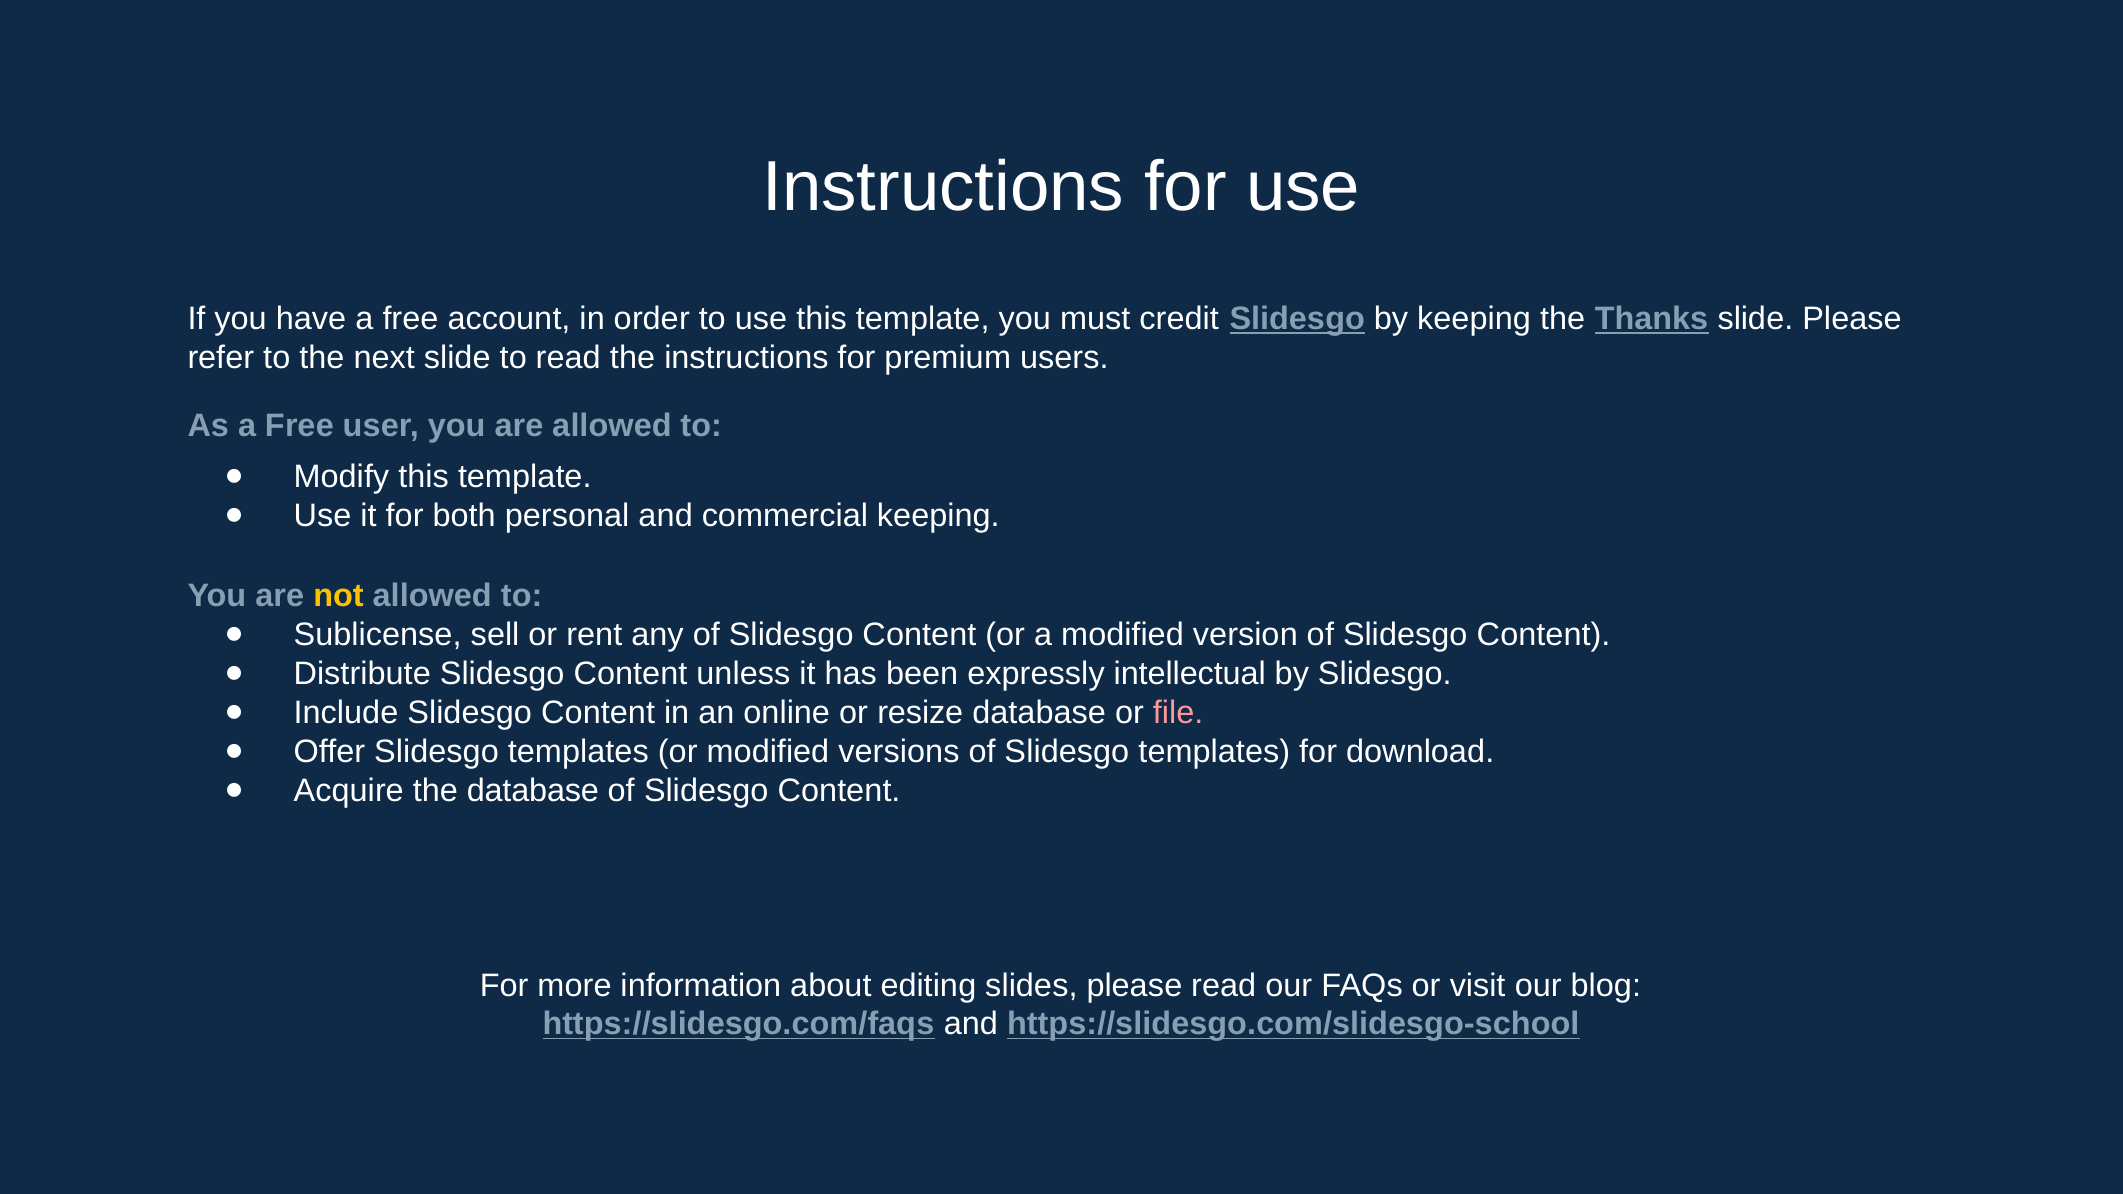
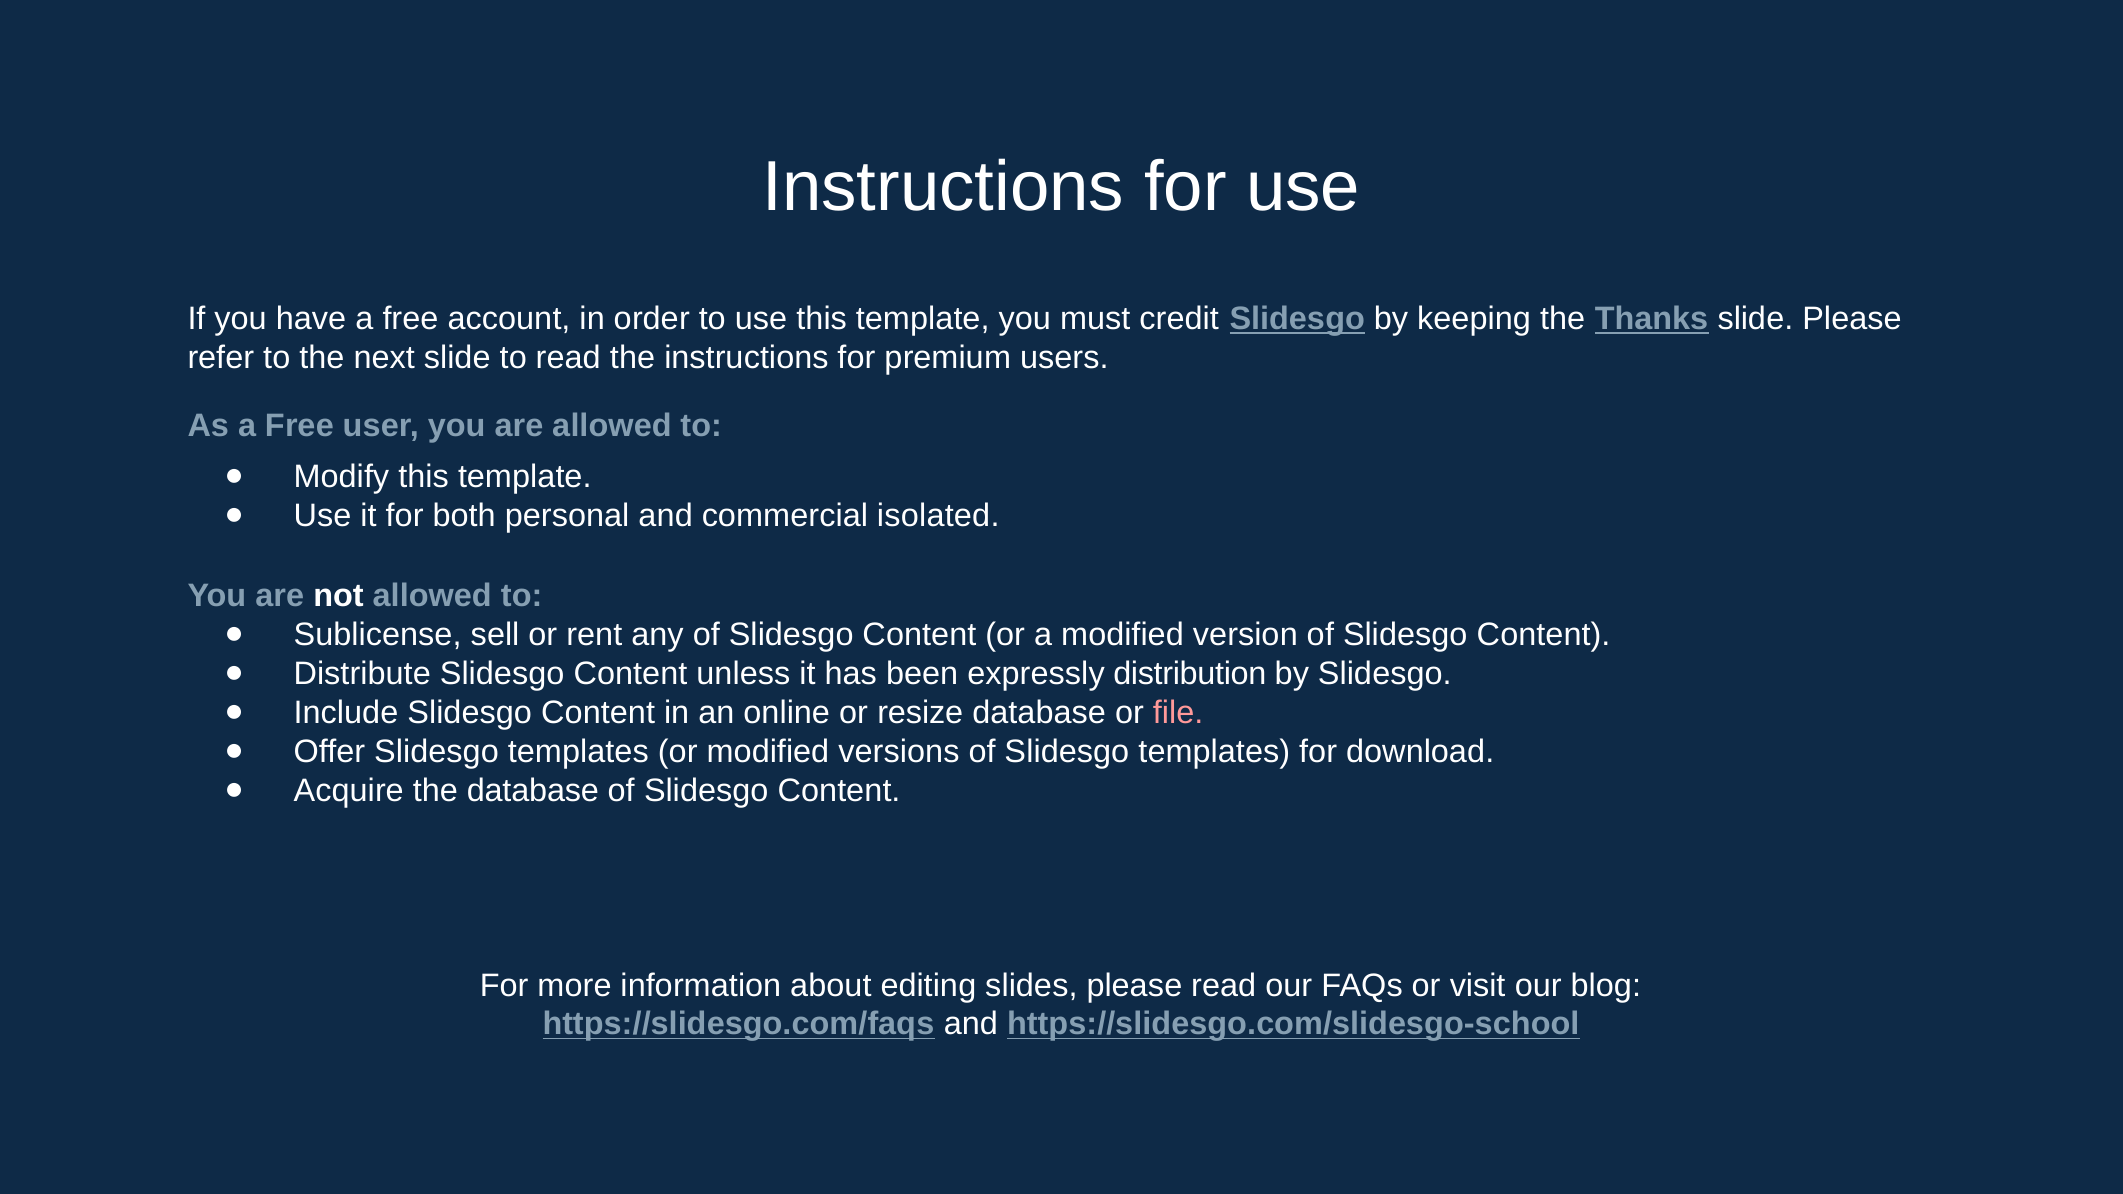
commercial keeping: keeping -> isolated
not colour: yellow -> white
intellectual: intellectual -> distribution
